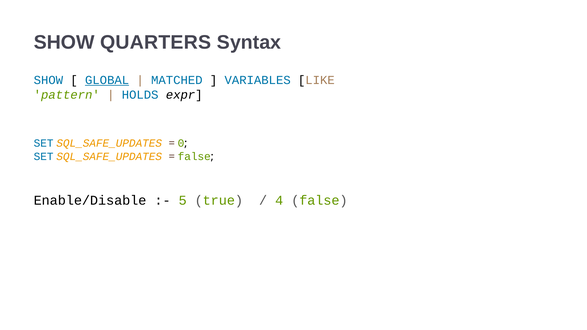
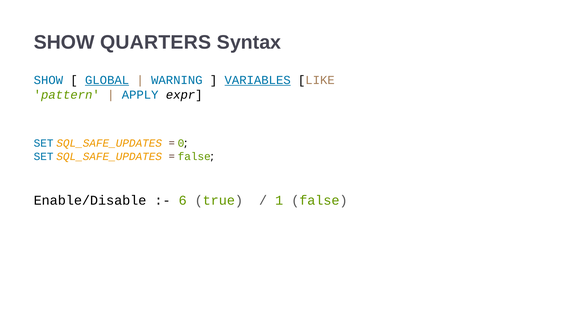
MATCHED: MATCHED -> WARNING
VARIABLES underline: none -> present
HOLDS: HOLDS -> APPLY
5: 5 -> 6
4: 4 -> 1
